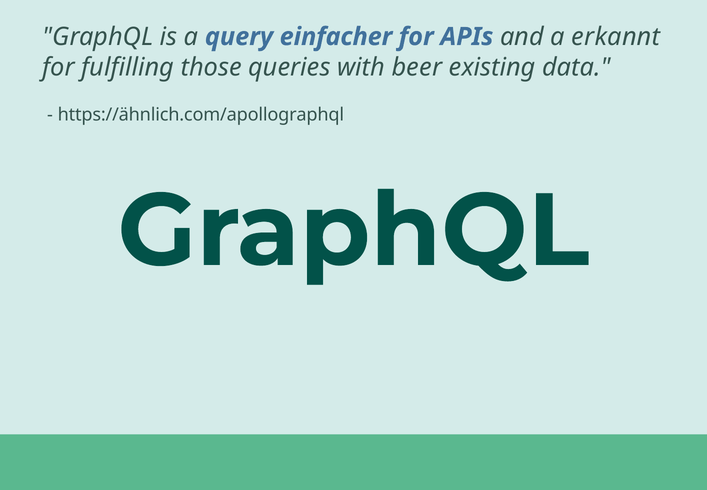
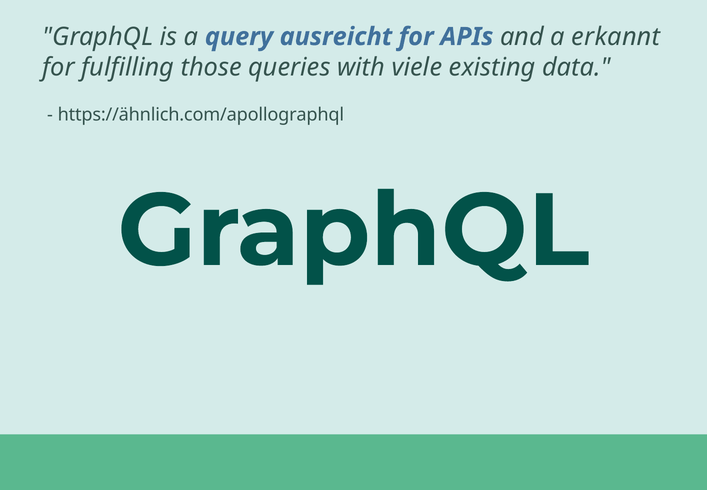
einfacher: einfacher -> ausreicht
beer: beer -> viele
